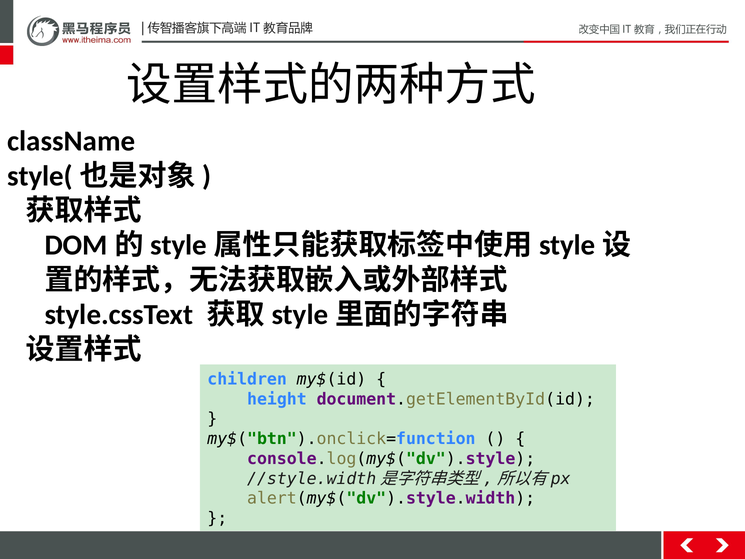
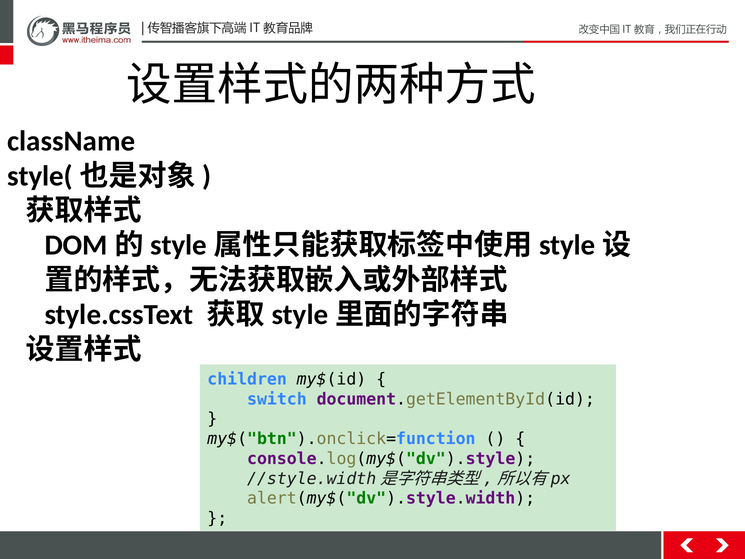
height: height -> switch
